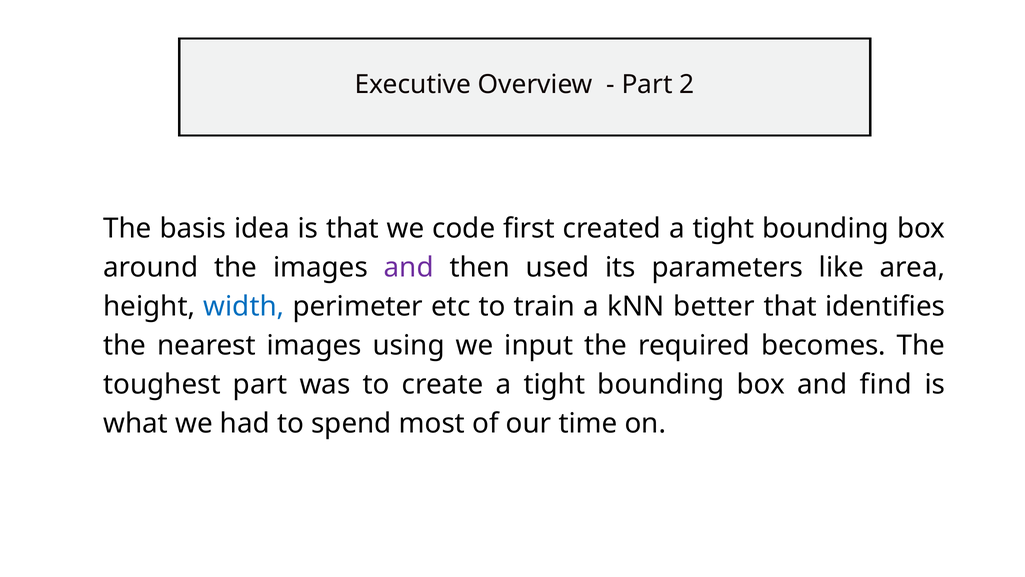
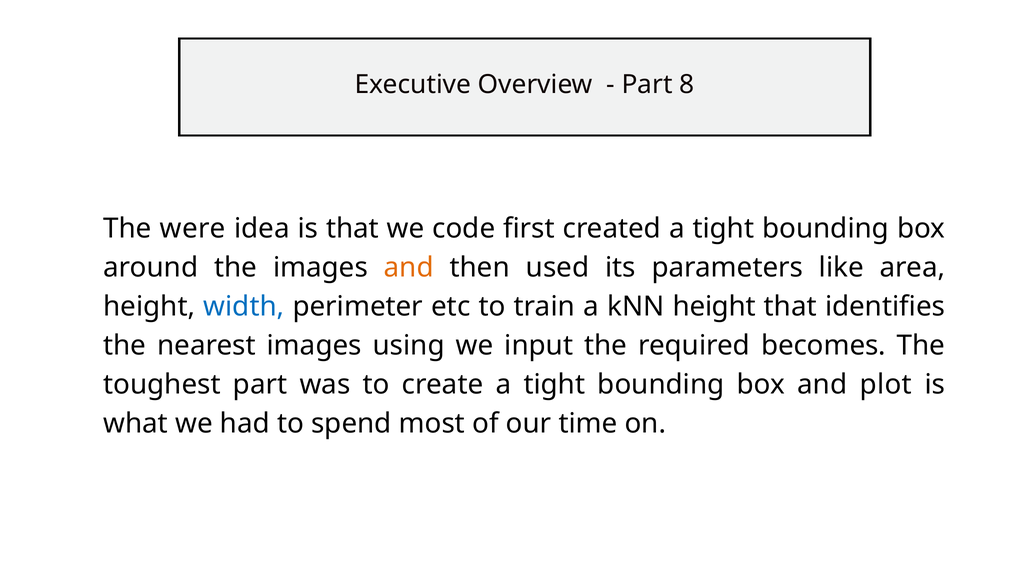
2: 2 -> 8
basis: basis -> were
and at (409, 267) colour: purple -> orange
kNN better: better -> height
find: find -> plot
